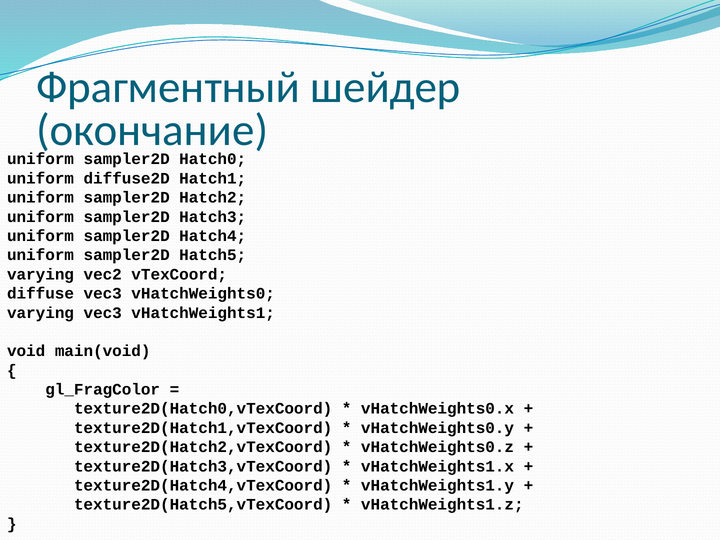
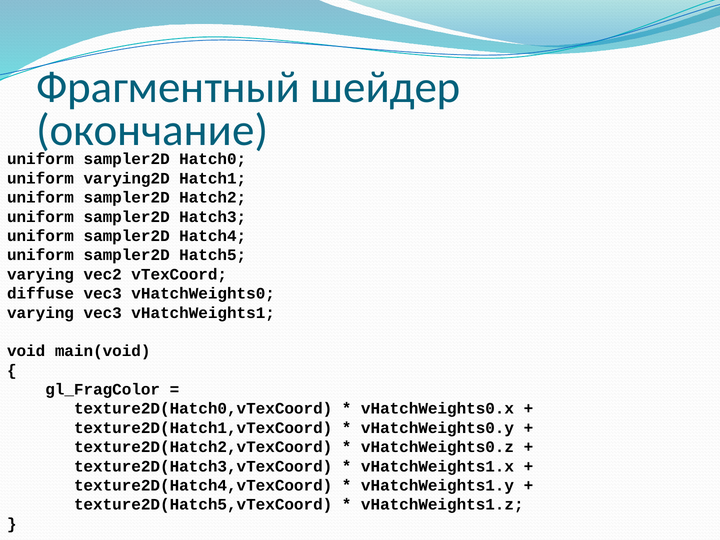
diffuse2D: diffuse2D -> varying2D
